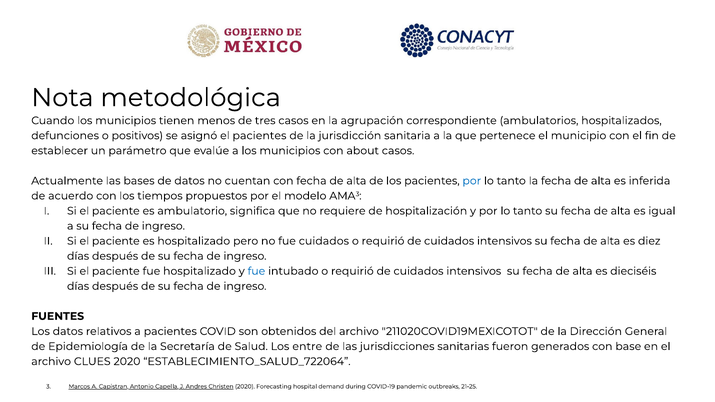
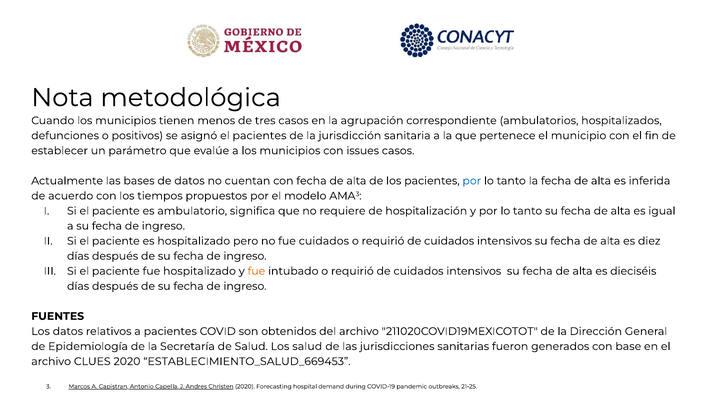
about: about -> issues
fue at (256, 271) colour: blue -> orange
Los entre: entre -> salud
ESTABLECIMIENTO_SALUD_722064: ESTABLECIMIENTO_SALUD_722064 -> ESTABLECIMIENTO_SALUD_669453
